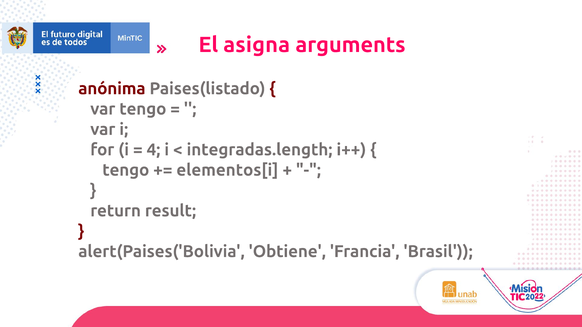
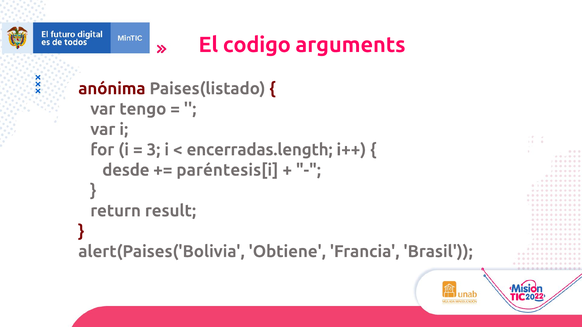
asigna: asigna -> codigo
4: 4 -> 3
integradas.length: integradas.length -> encerradas.length
tengo at (126, 170): tengo -> desde
elementos[i: elementos[i -> paréntesis[i
